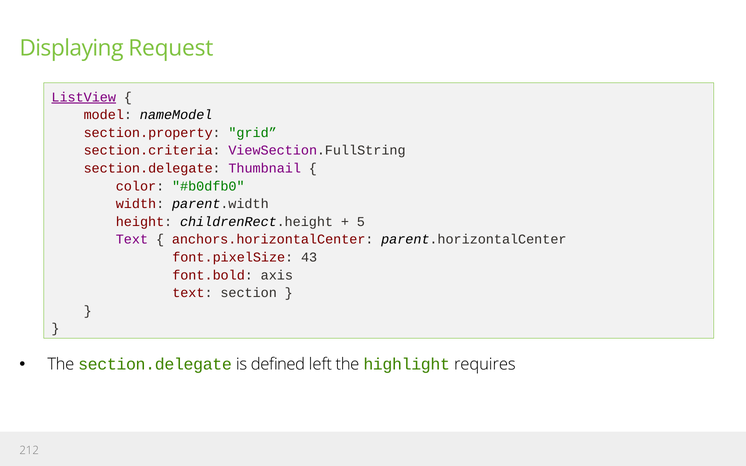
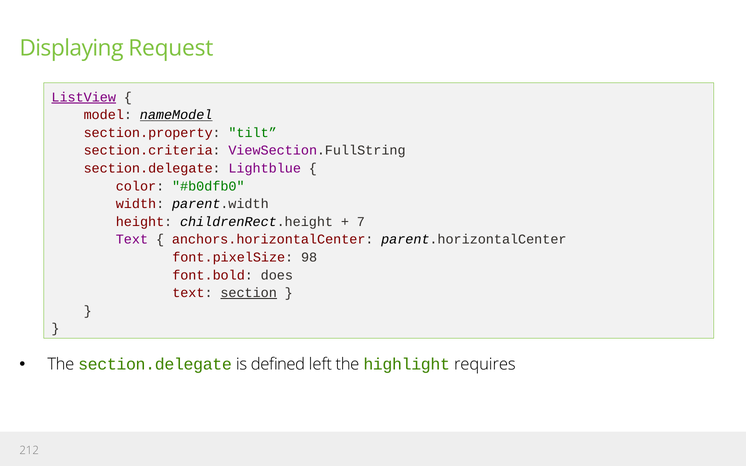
nameModel underline: none -> present
grid: grid -> tilt
Thumbnail: Thumbnail -> Lightblue
5: 5 -> 7
43: 43 -> 98
axis: axis -> does
section underline: none -> present
